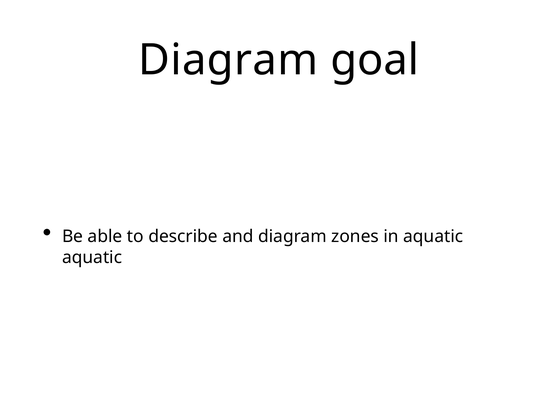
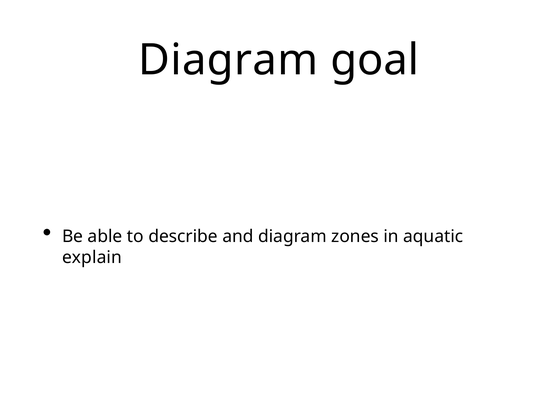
aquatic at (92, 257): aquatic -> explain
